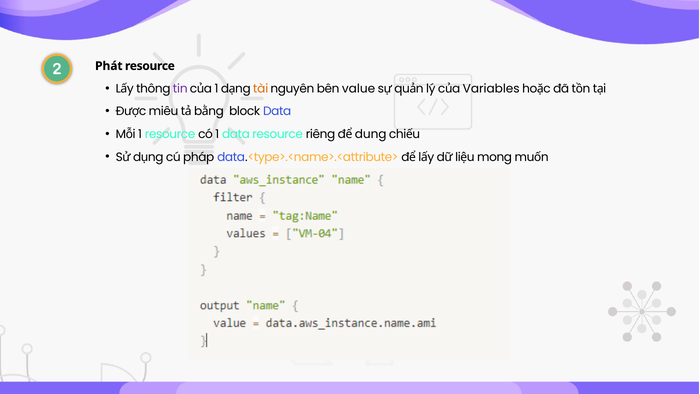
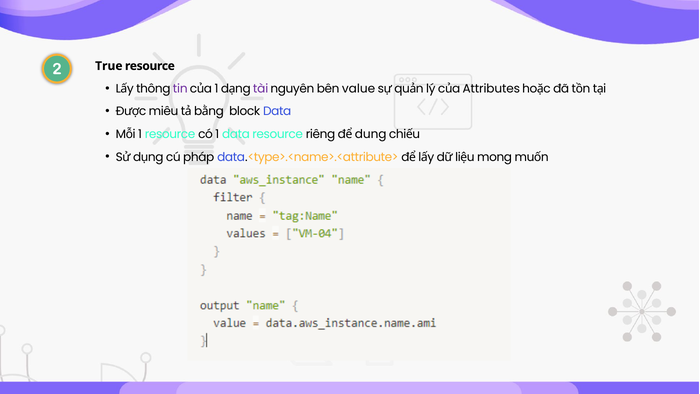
Phát: Phát -> True
tài colour: orange -> purple
Variables: Variables -> Attributes
